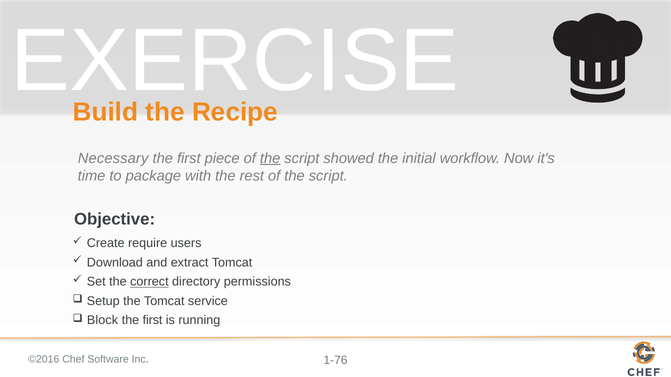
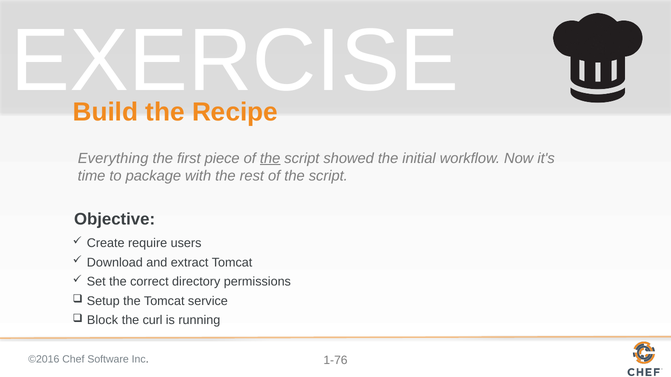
Necessary: Necessary -> Everything
correct underline: present -> none
first at (153, 321): first -> curl
